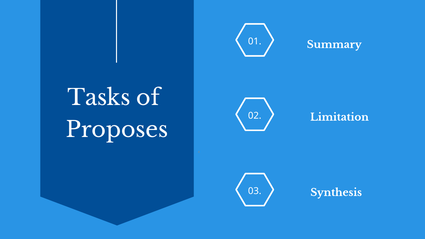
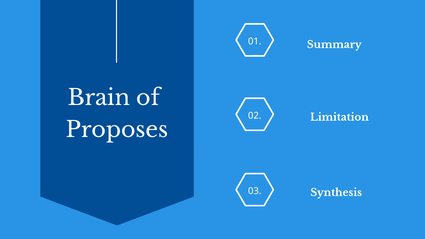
Tasks: Tasks -> Brain
